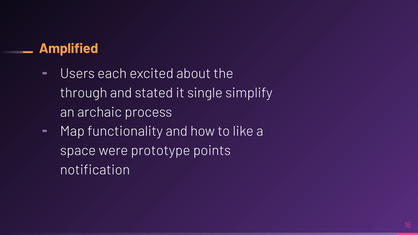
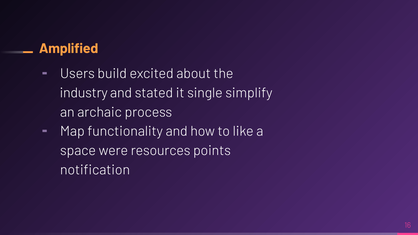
each: each -> build
through: through -> industry
prototype: prototype -> resources
